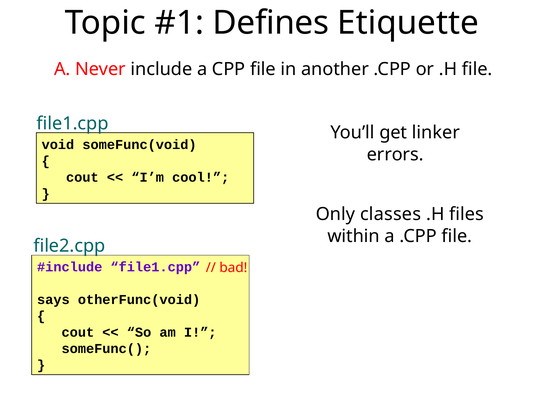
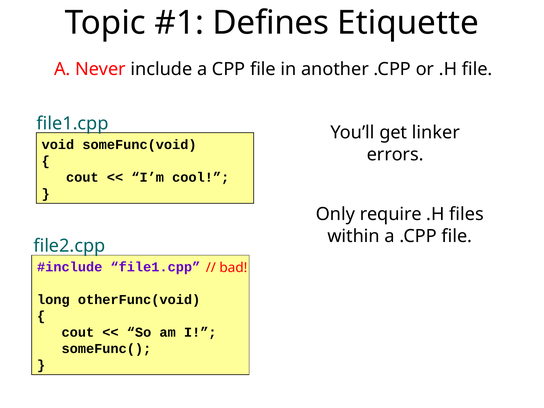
classes: classes -> require
says: says -> long
